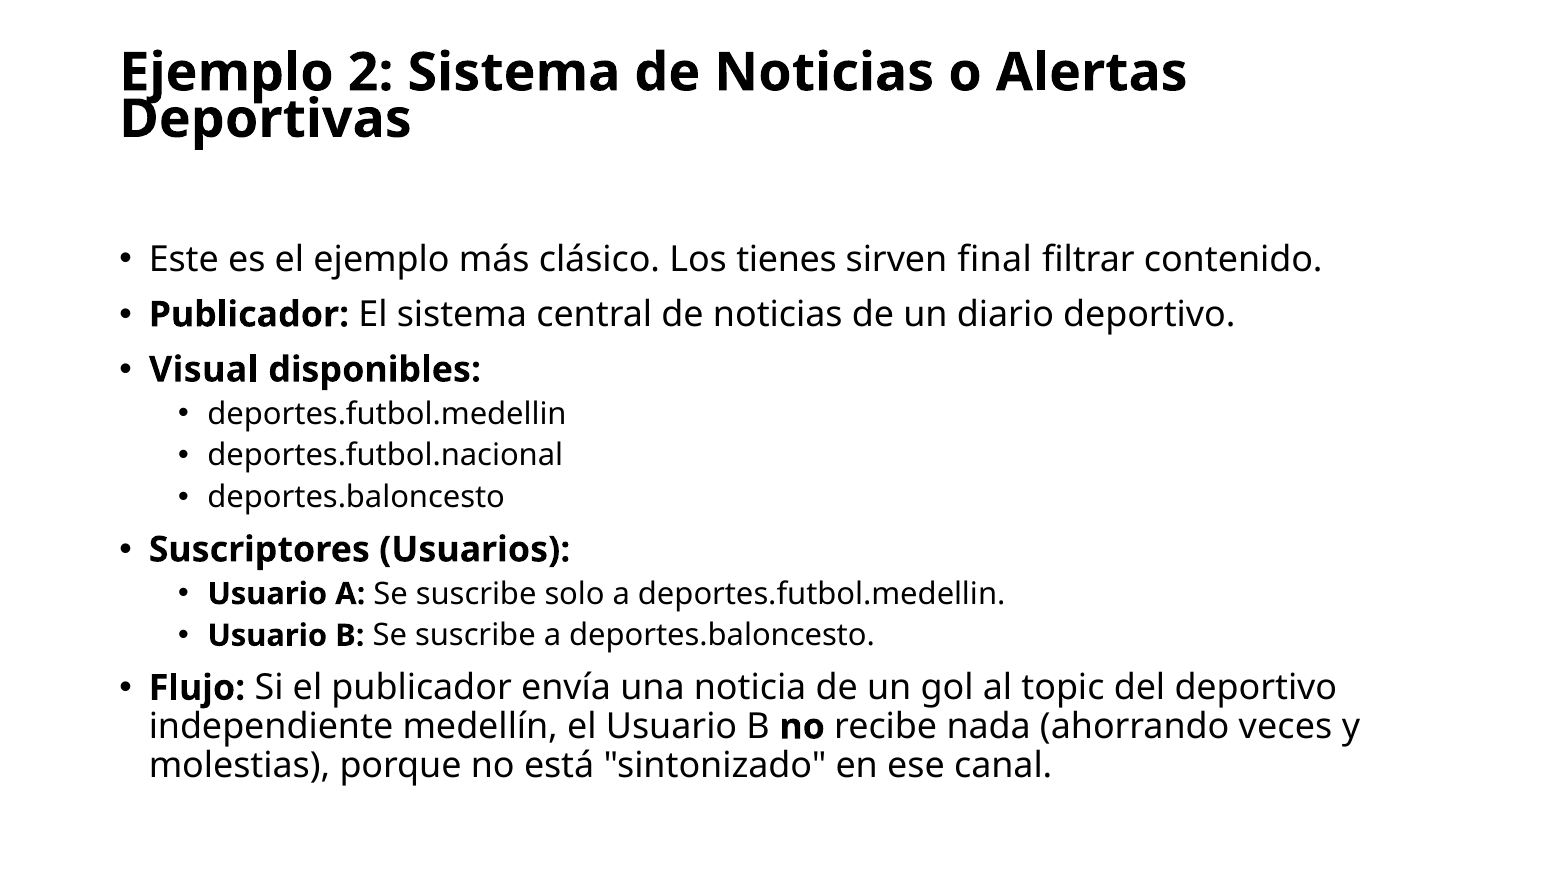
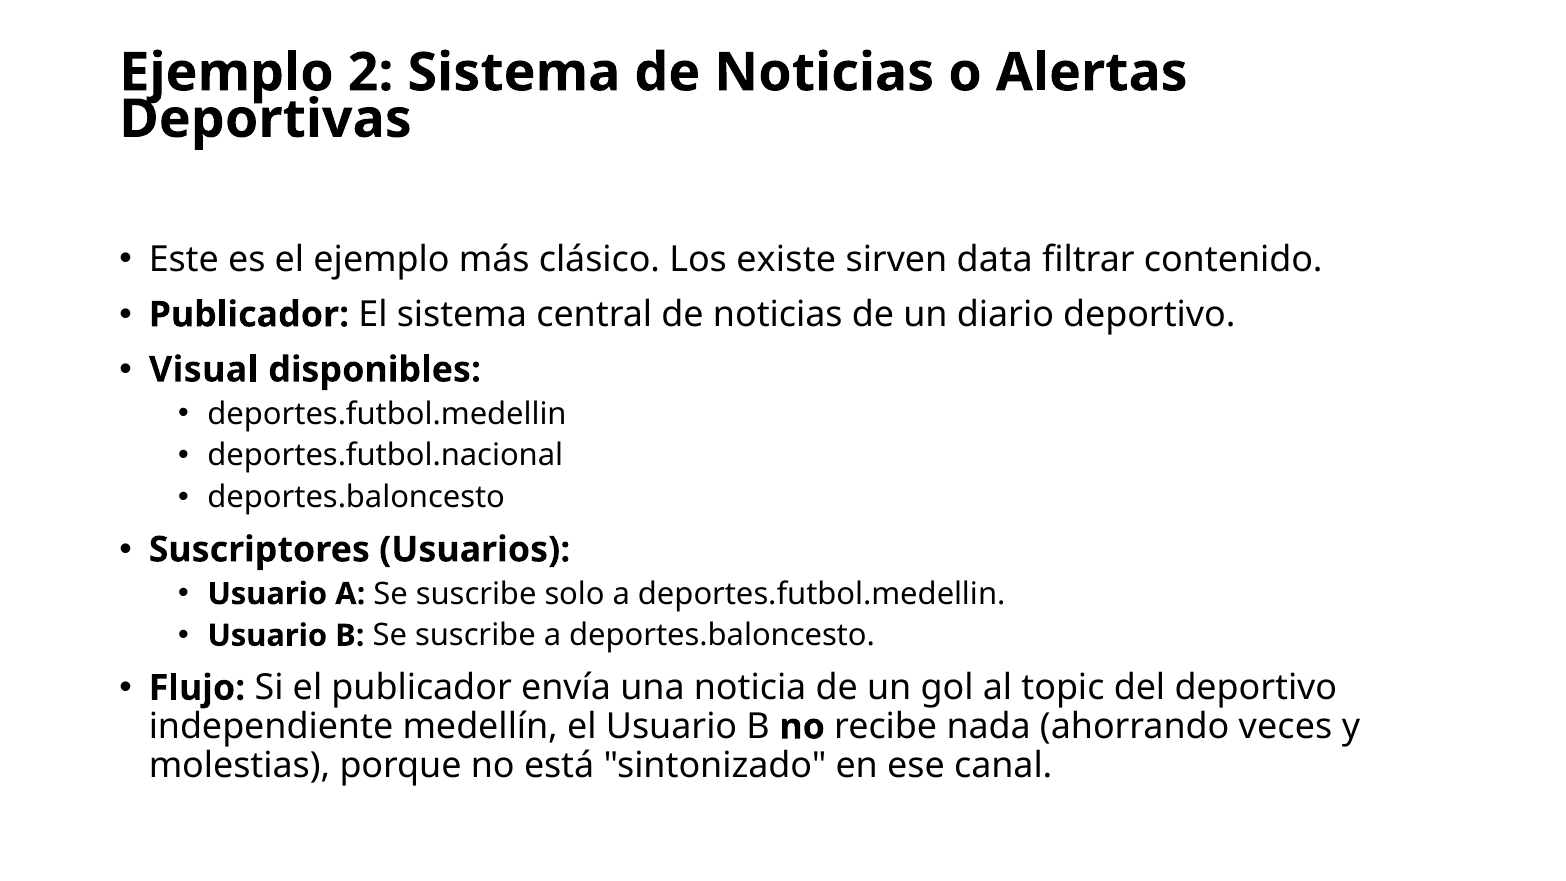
tienes: tienes -> existe
final: final -> data
